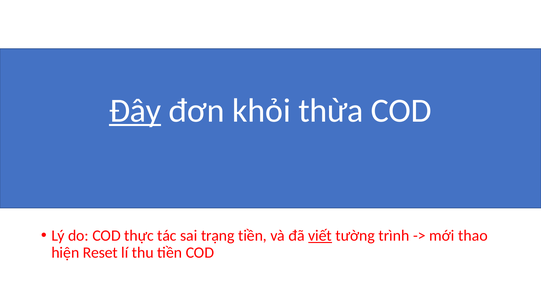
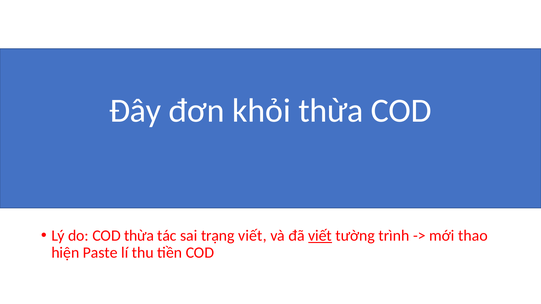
Đây underline: present -> none
COD thực: thực -> thừa
trạng tiền: tiền -> viết
Reset: Reset -> Paste
